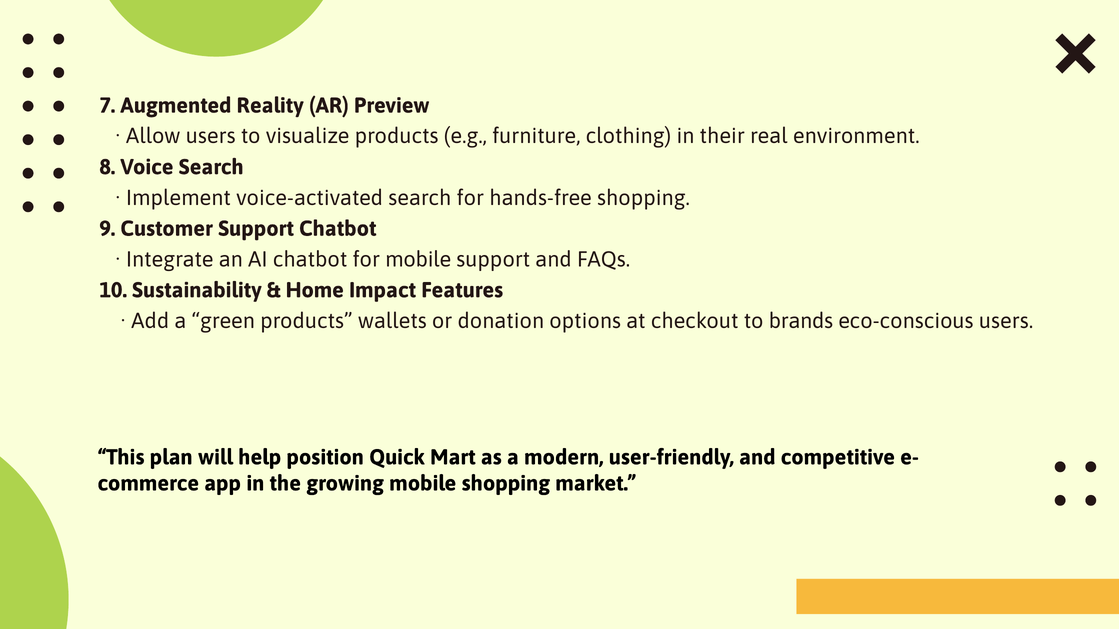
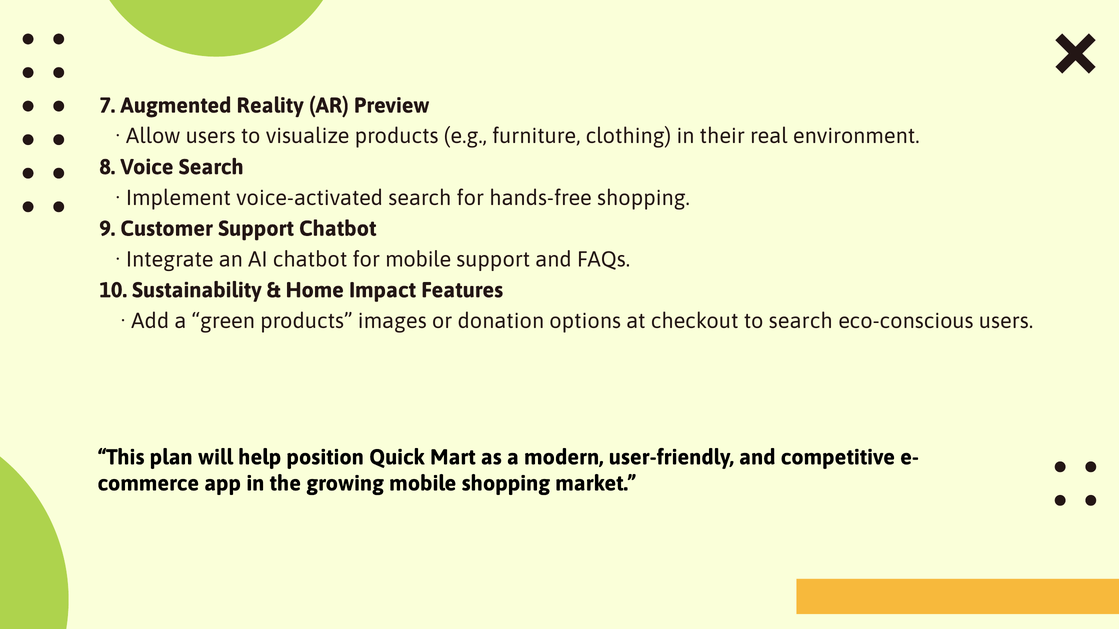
wallets: wallets -> images
to brands: brands -> search
